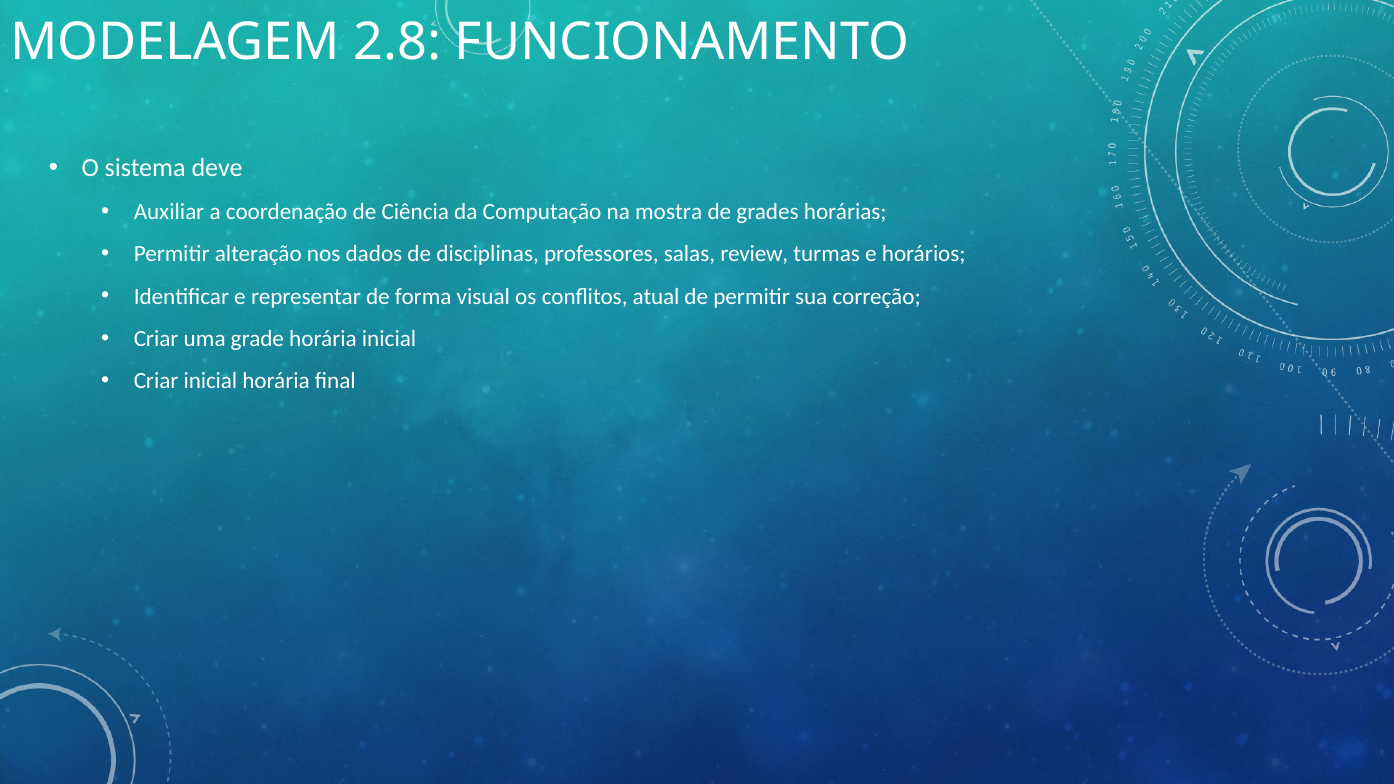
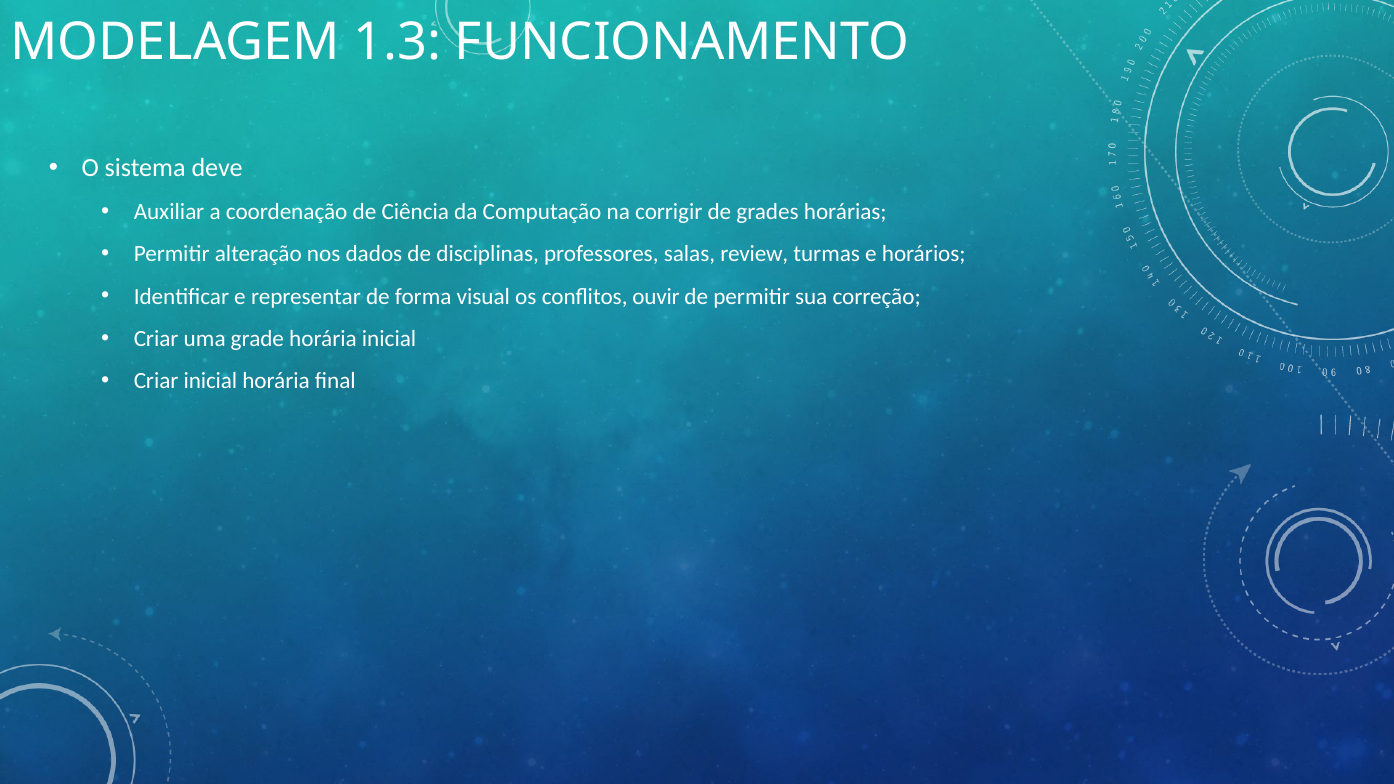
2.8: 2.8 -> 1.3
mostra: mostra -> corrigir
atual: atual -> ouvir
